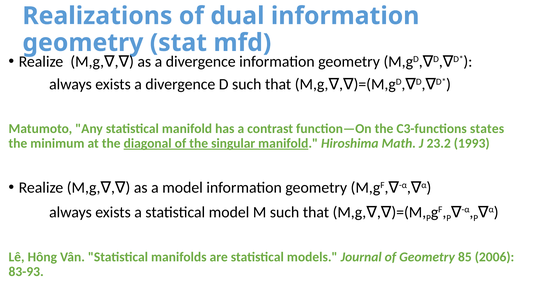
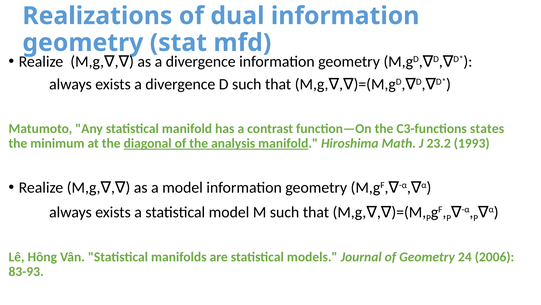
singular: singular -> analysis
85: 85 -> 24
